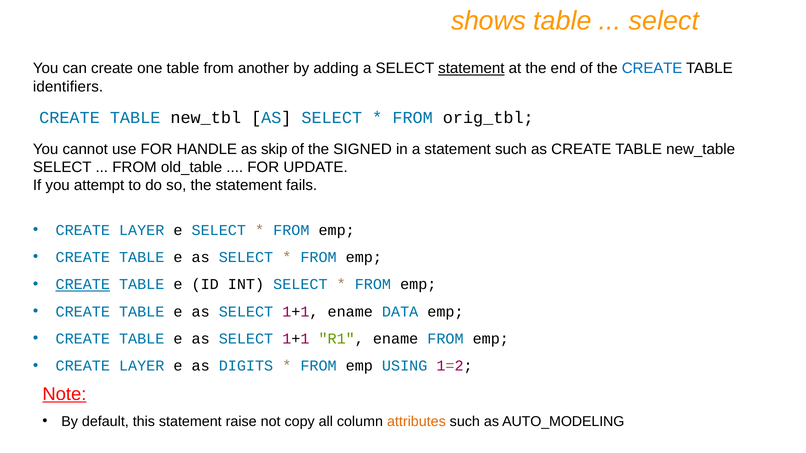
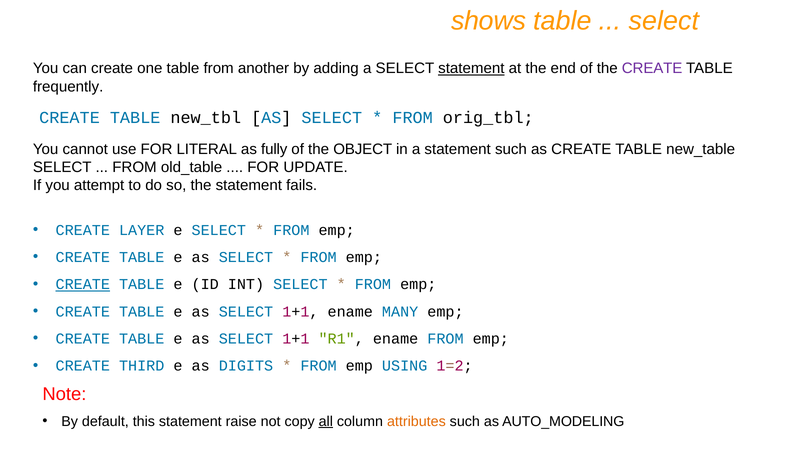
CREATE at (652, 68) colour: blue -> purple
identifiers: identifiers -> frequently
HANDLE: HANDLE -> LITERAL
skip: skip -> fully
SIGNED: SIGNED -> OBJECT
DATA: DATA -> MANY
LAYER at (142, 366): LAYER -> THIRD
Note underline: present -> none
all underline: none -> present
